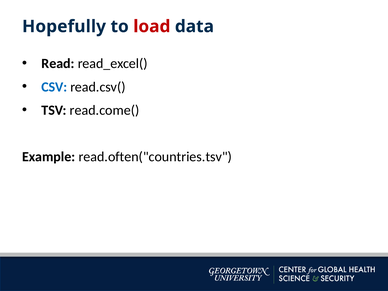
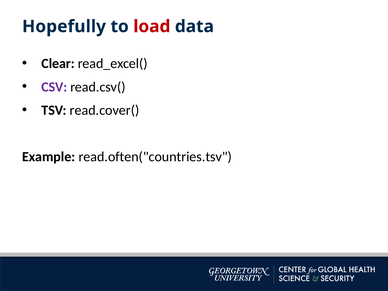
Read: Read -> Clear
CSV colour: blue -> purple
read.come(: read.come( -> read.cover(
